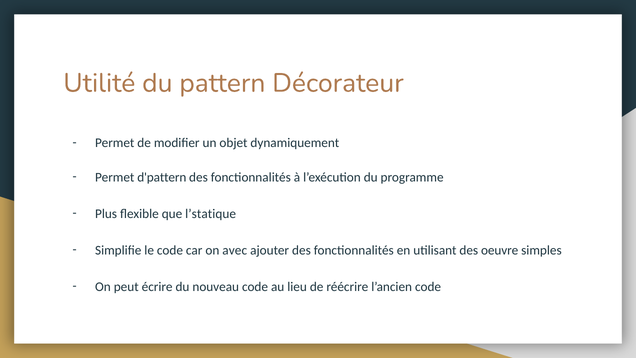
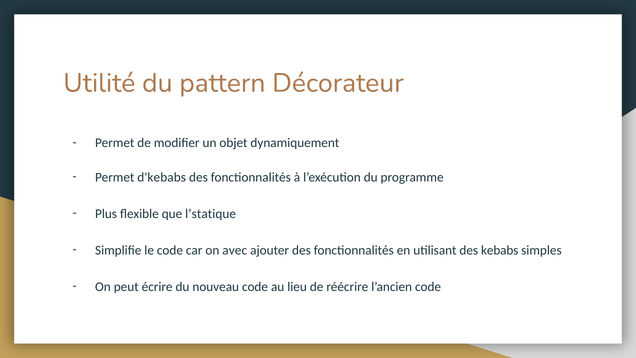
d'pattern: d'pattern -> d'kebabs
oeuvre: oeuvre -> kebabs
